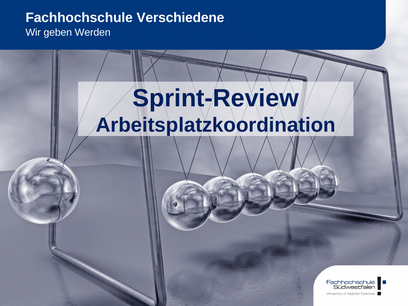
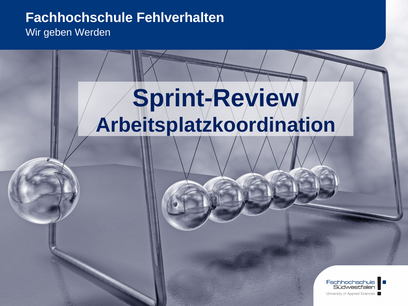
Verschiedene: Verschiedene -> Fehlverhalten
